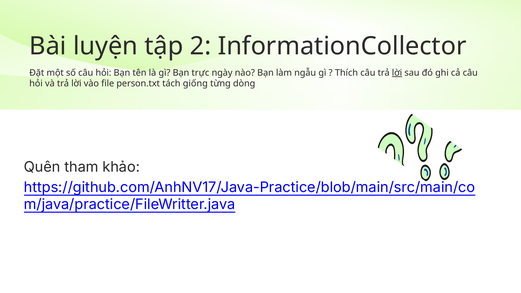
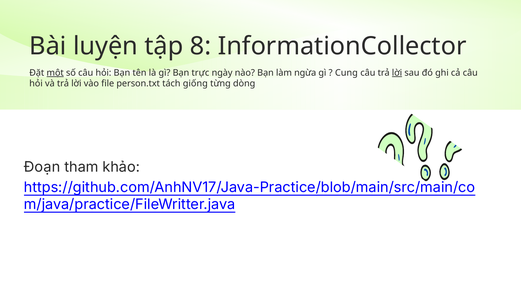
2: 2 -> 8
một underline: none -> present
ngẫu: ngẫu -> ngừa
Thích: Thích -> Cung
Quên: Quên -> Đoạn
